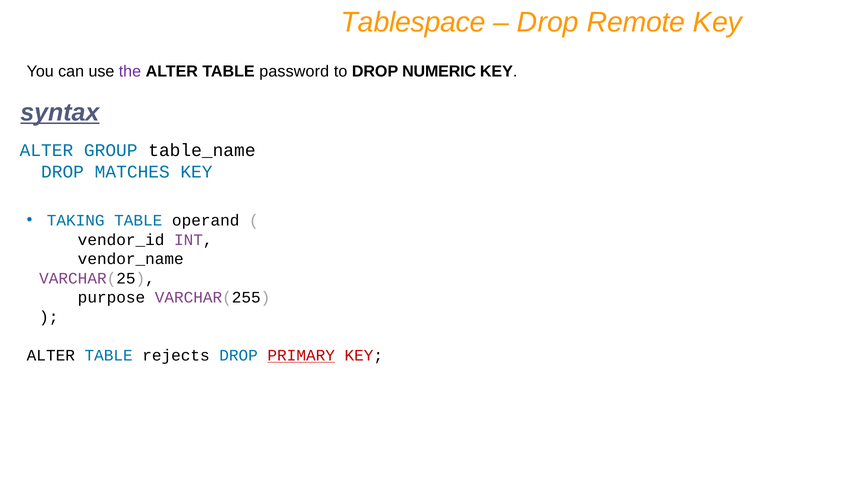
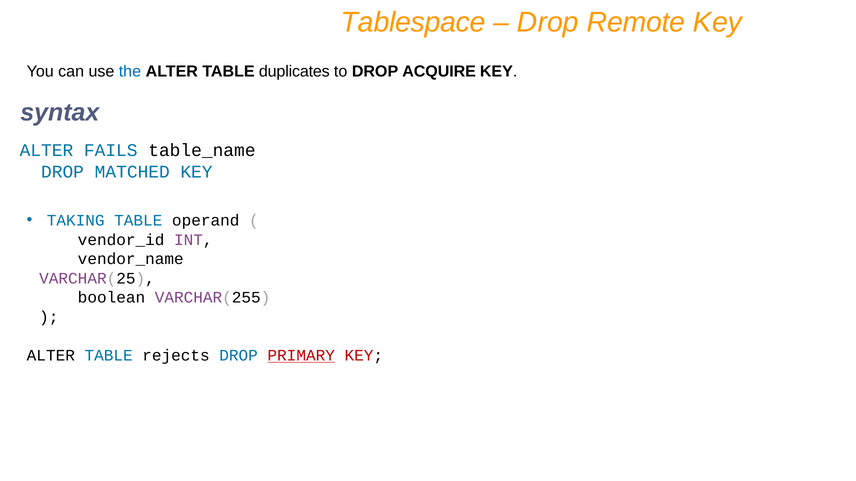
the colour: purple -> blue
password: password -> duplicates
NUMERIC: NUMERIC -> ACQUIRE
syntax underline: present -> none
GROUP: GROUP -> FAILS
MATCHES: MATCHES -> MATCHED
purpose: purpose -> boolean
